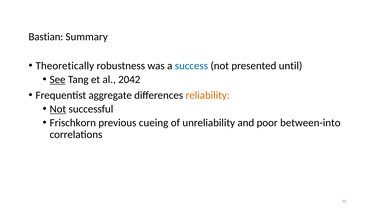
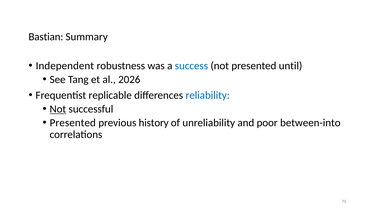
Theoretically: Theoretically -> Independent
See underline: present -> none
2042: 2042 -> 2026
aggregate: aggregate -> replicable
reliability colour: orange -> blue
Frischkorn at (73, 123): Frischkorn -> Presented
cueing: cueing -> history
